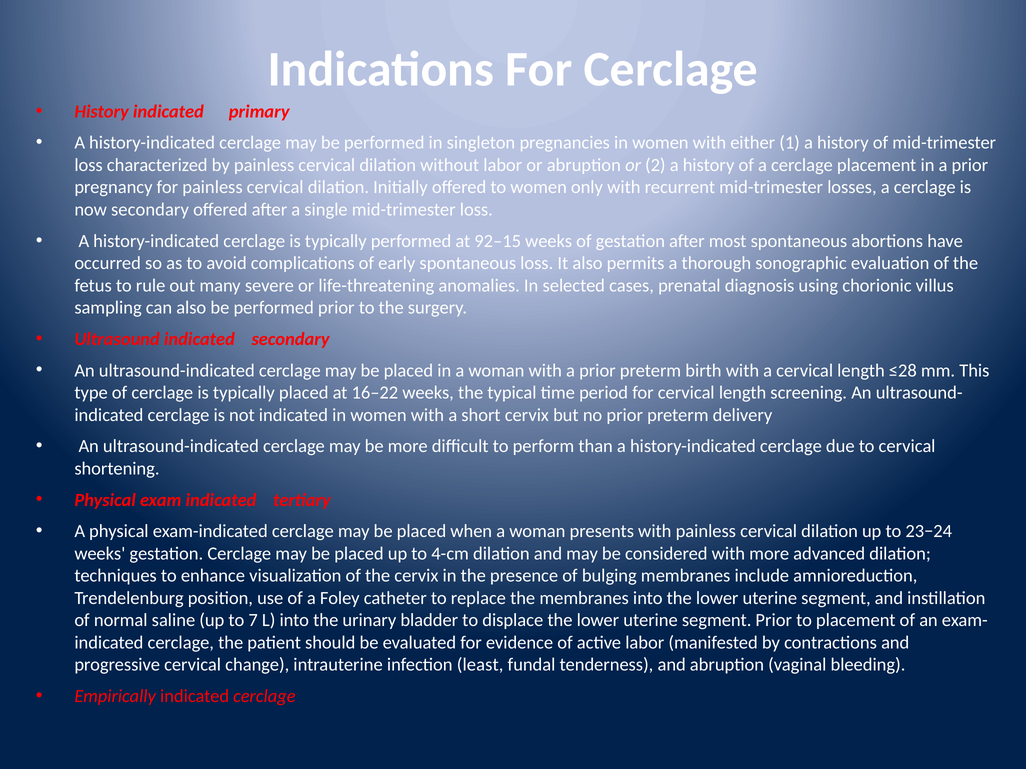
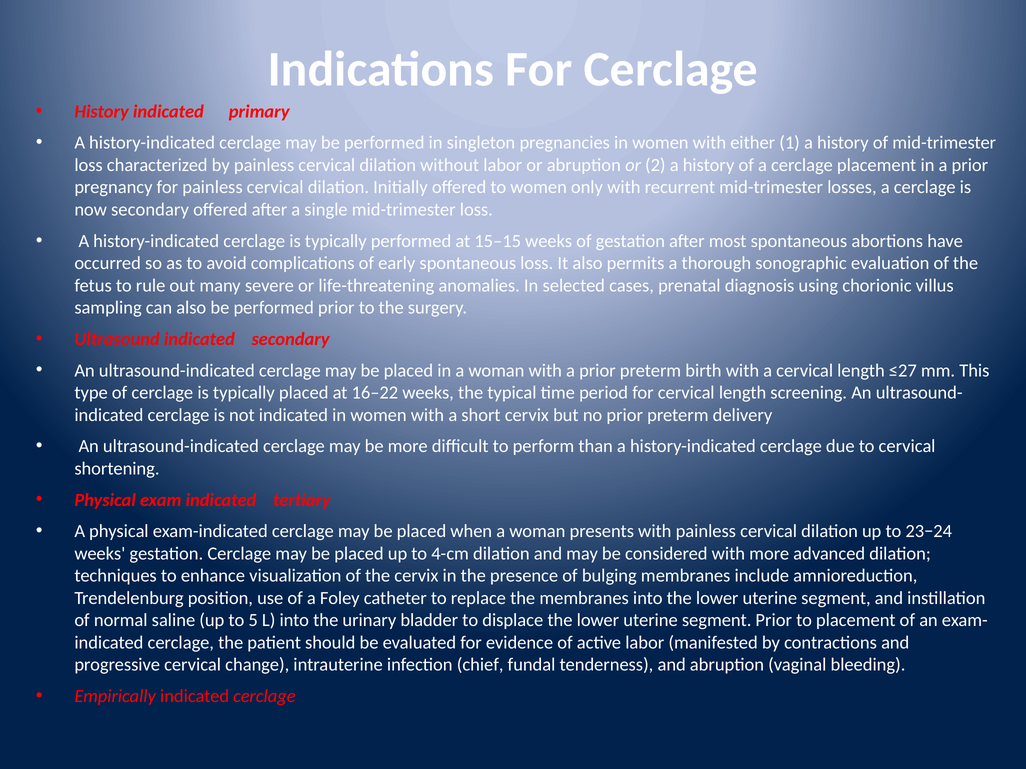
92–15: 92–15 -> 15–15
≤28: ≤28 -> ≤27
7: 7 -> 5
least: least -> chief
